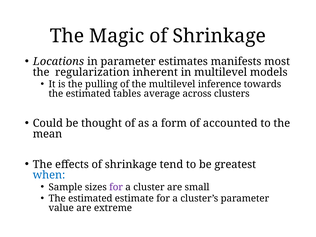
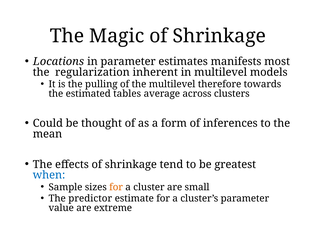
inference: inference -> therefore
accounted: accounted -> inferences
for at (116, 187) colour: purple -> orange
estimated at (90, 198): estimated -> predictor
